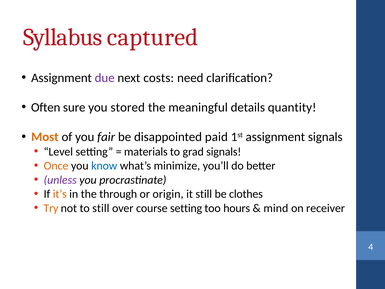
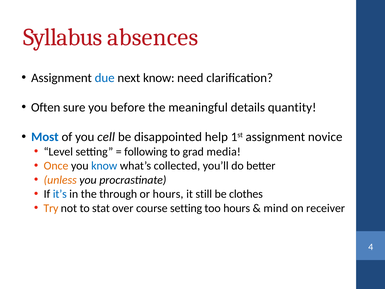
captured: captured -> absences
due colour: purple -> blue
next costs: costs -> know
stored: stored -> before
Most colour: orange -> blue
fair: fair -> cell
paid: paid -> help
assignment signals: signals -> novice
materials: materials -> following
grad signals: signals -> media
minimize: minimize -> collected
unless colour: purple -> orange
it’s colour: orange -> blue
or origin: origin -> hours
to still: still -> stat
